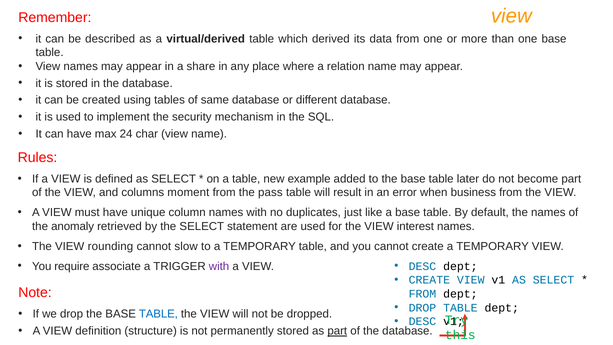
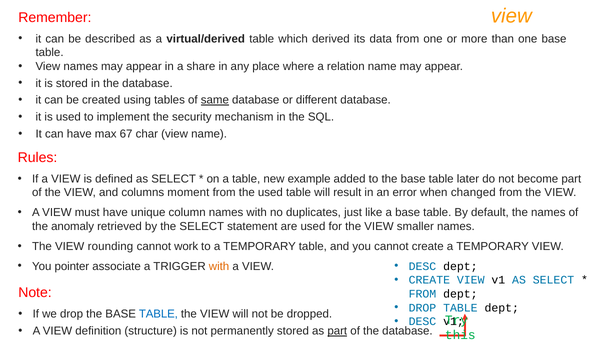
same underline: none -> present
24: 24 -> 67
the pass: pass -> used
business: business -> changed
interest: interest -> smaller
slow: slow -> work
require: require -> pointer
with at (219, 266) colour: purple -> orange
